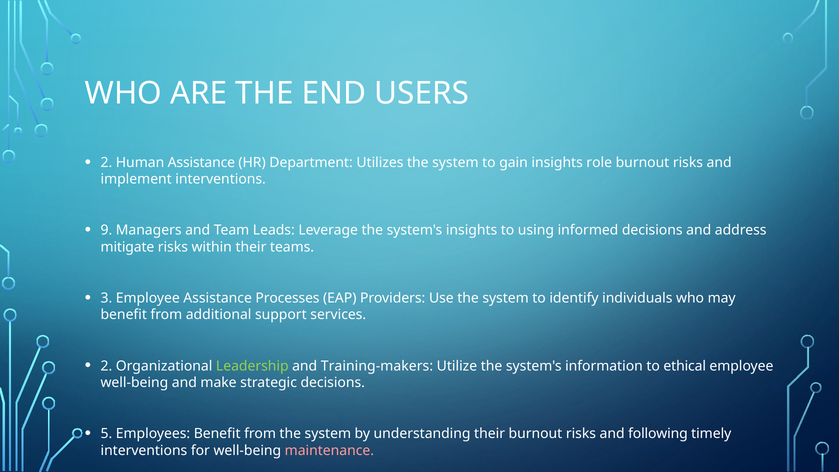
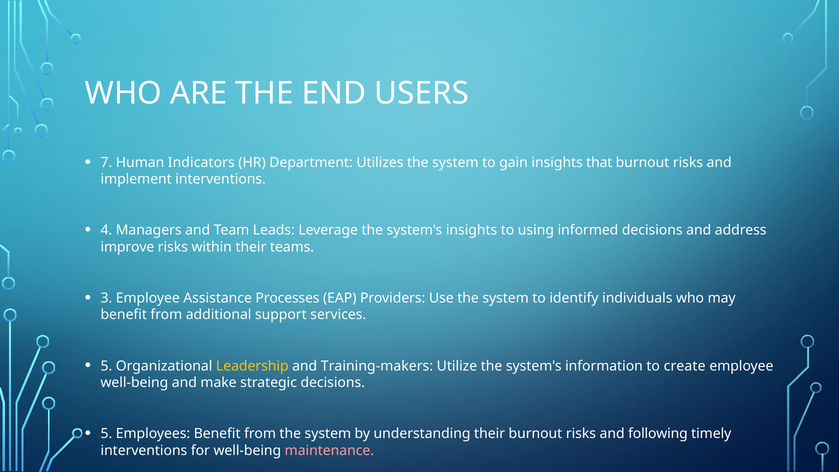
2 at (106, 162): 2 -> 7
Human Assistance: Assistance -> Indicators
role: role -> that
9: 9 -> 4
mitigate: mitigate -> improve
2 at (106, 366): 2 -> 5
Leadership colour: light green -> yellow
ethical: ethical -> create
